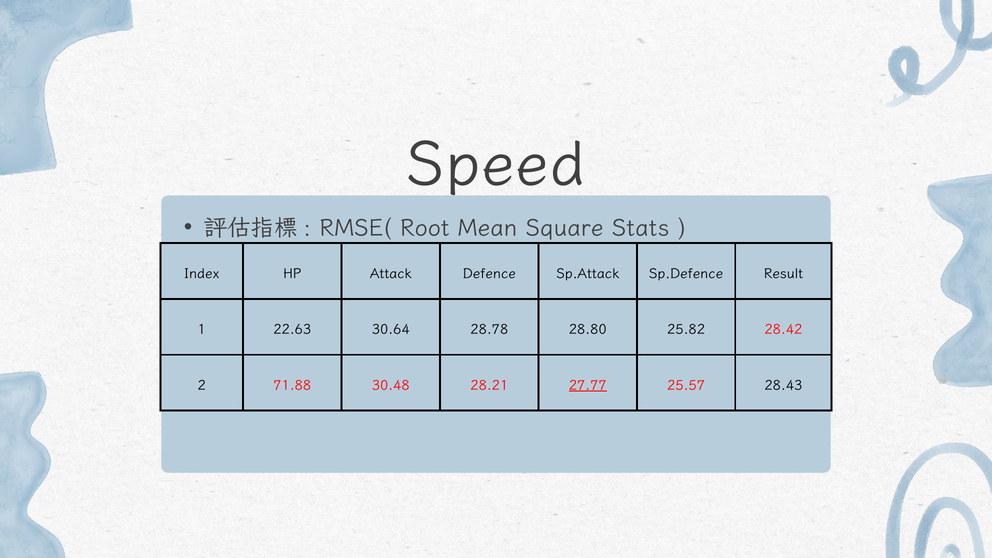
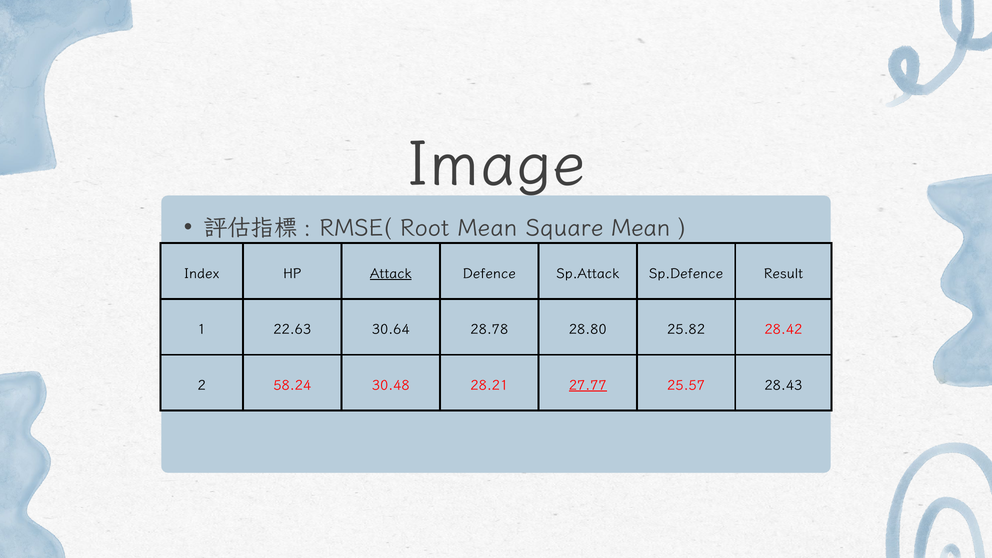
Speed: Speed -> Image
Square Stats: Stats -> Mean
Attack underline: none -> present
71.88: 71.88 -> 58.24
